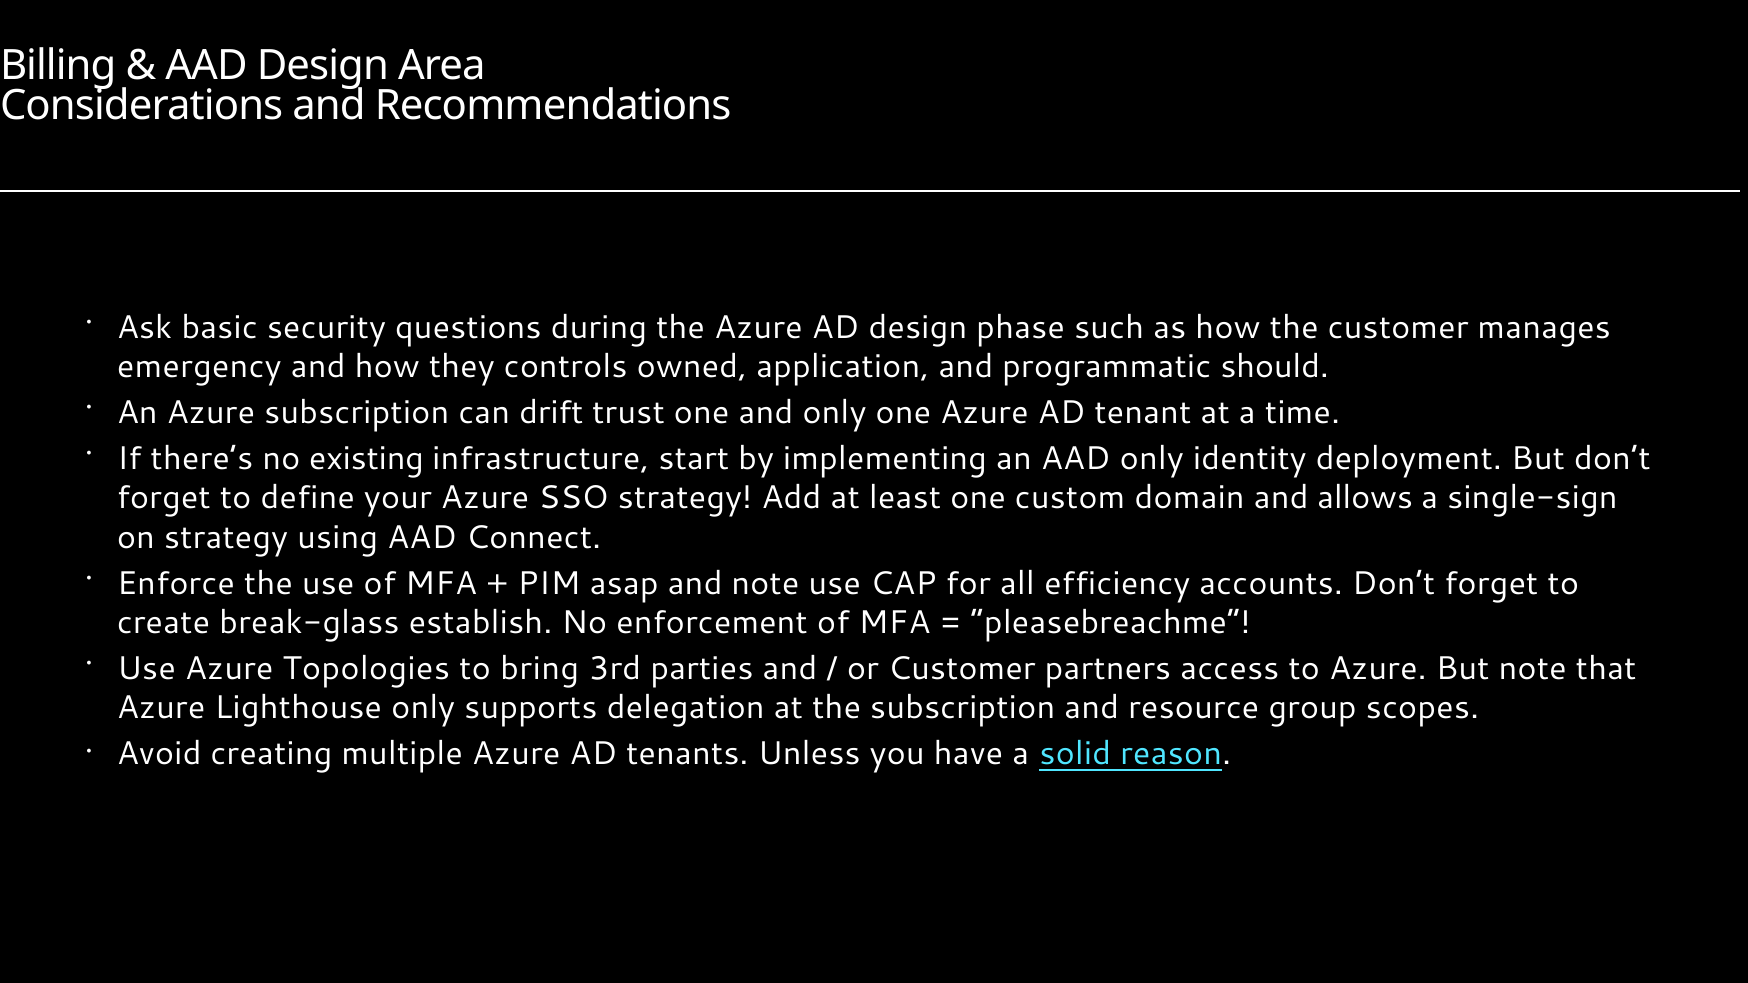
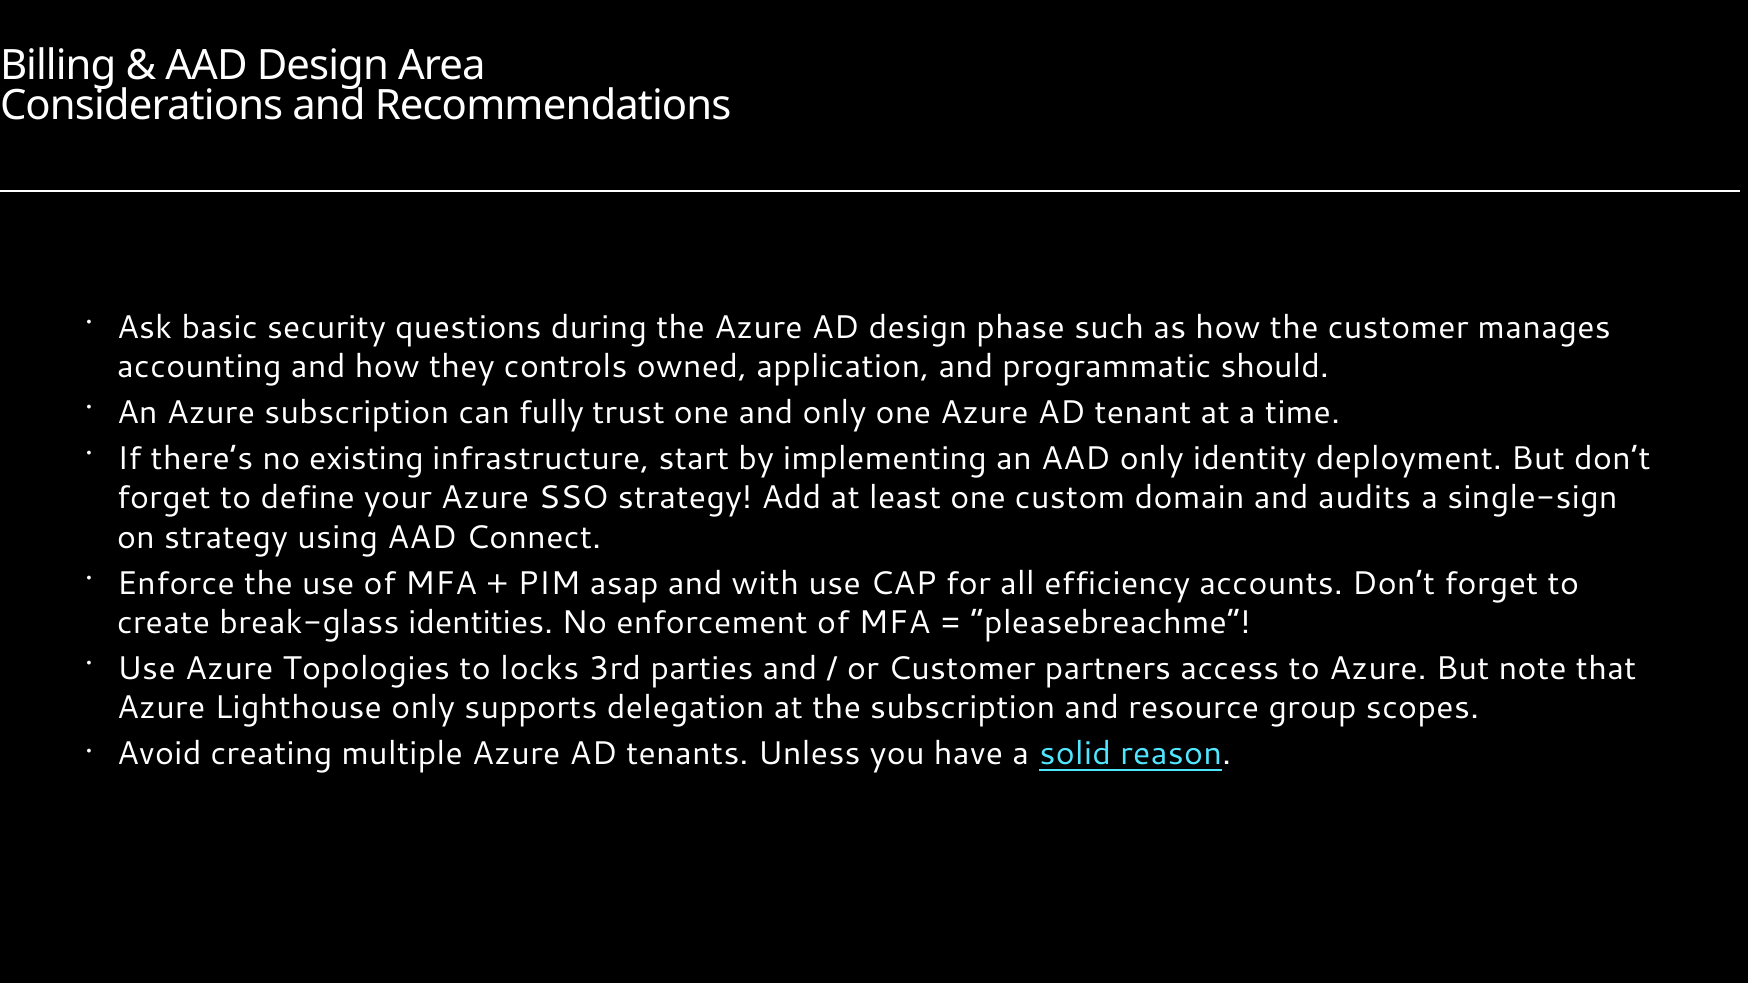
emergency: emergency -> accounting
drift: drift -> fully
allows: allows -> audits
and note: note -> with
establish: establish -> identities
bring: bring -> locks
